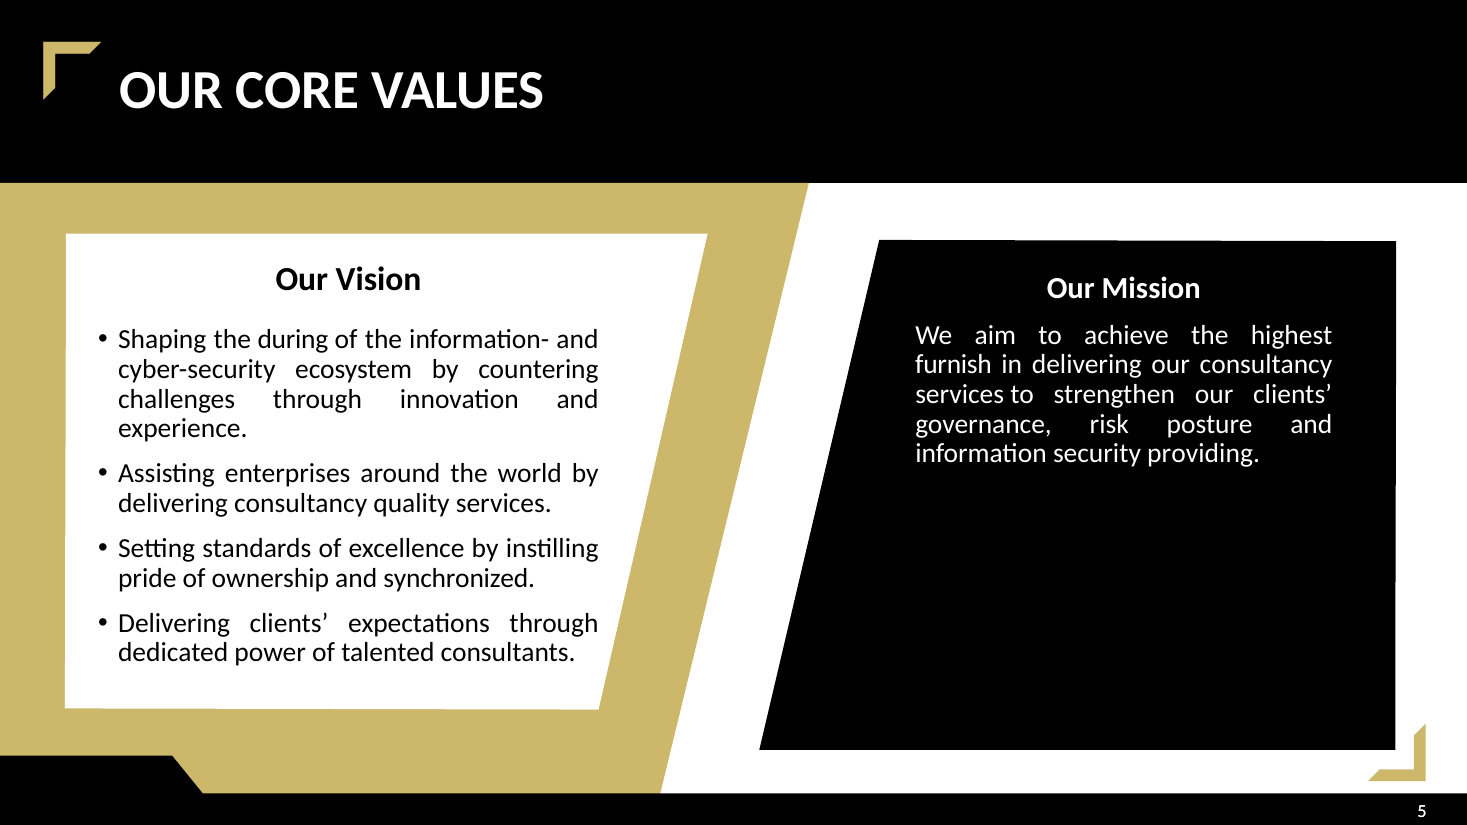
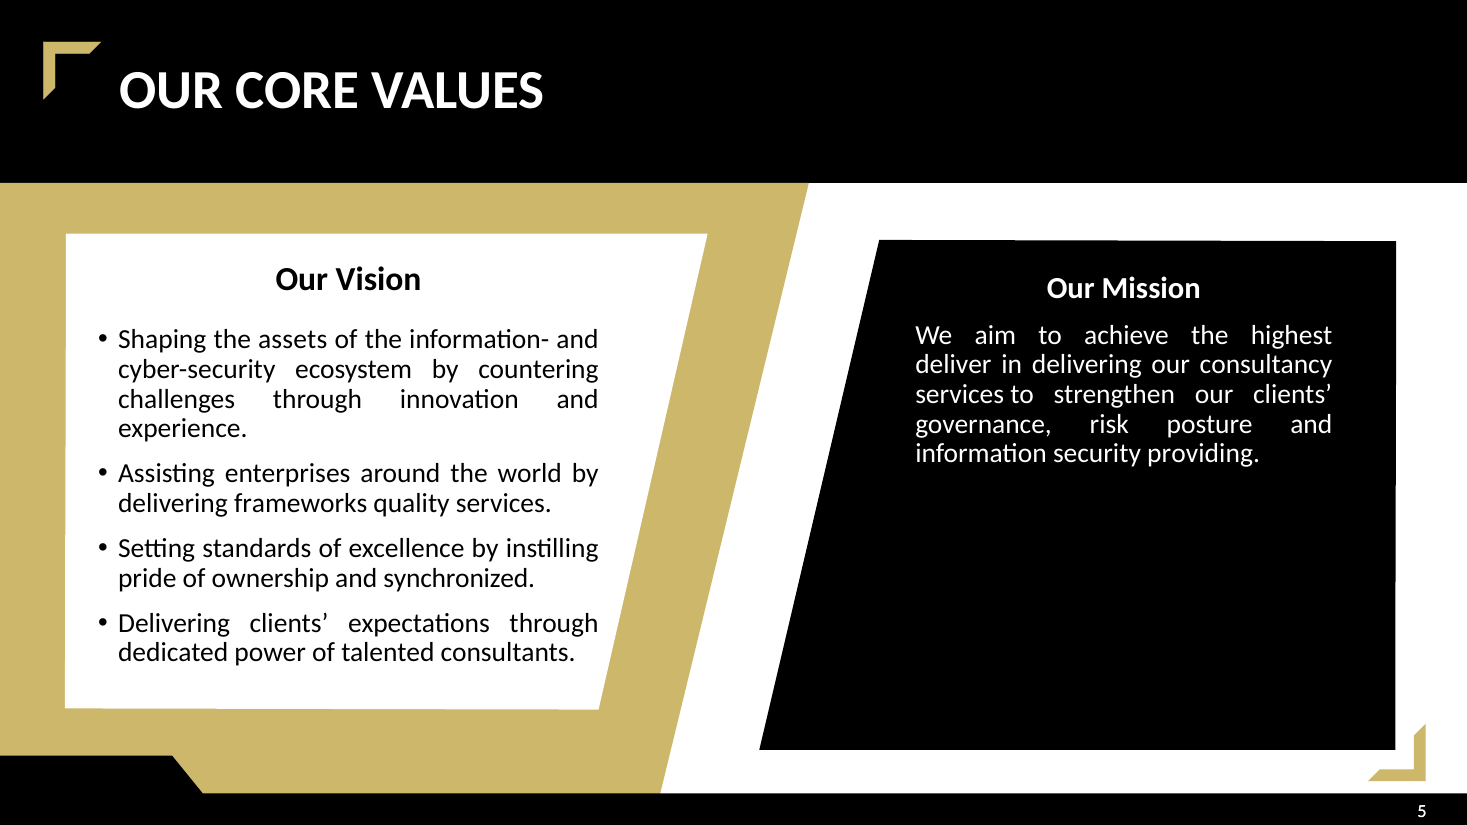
during: during -> assets
furnish: furnish -> deliver
delivering consultancy: consultancy -> frameworks
